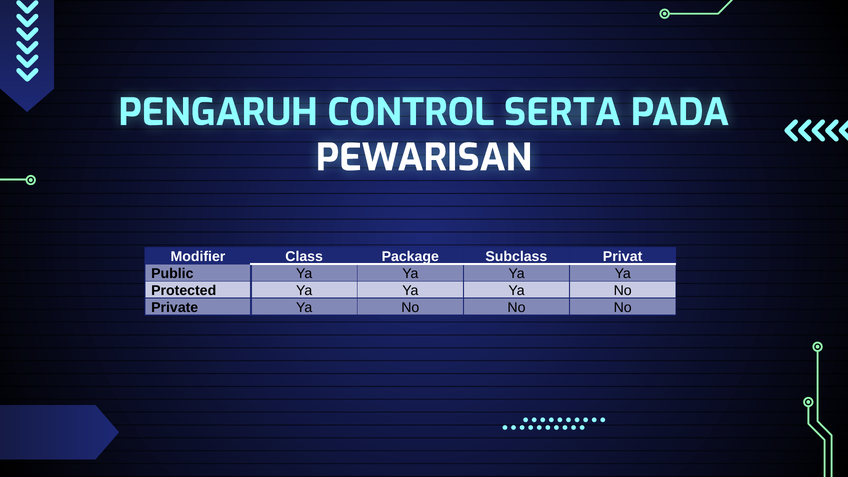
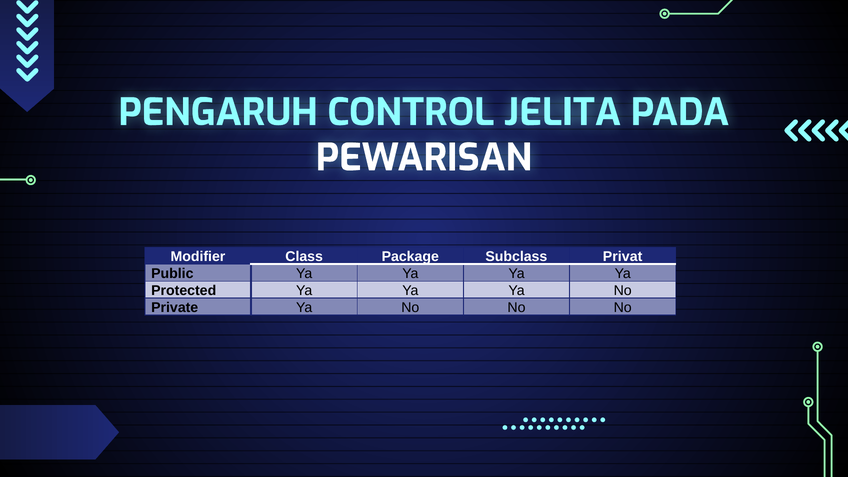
SERTA: SERTA -> JELITA
